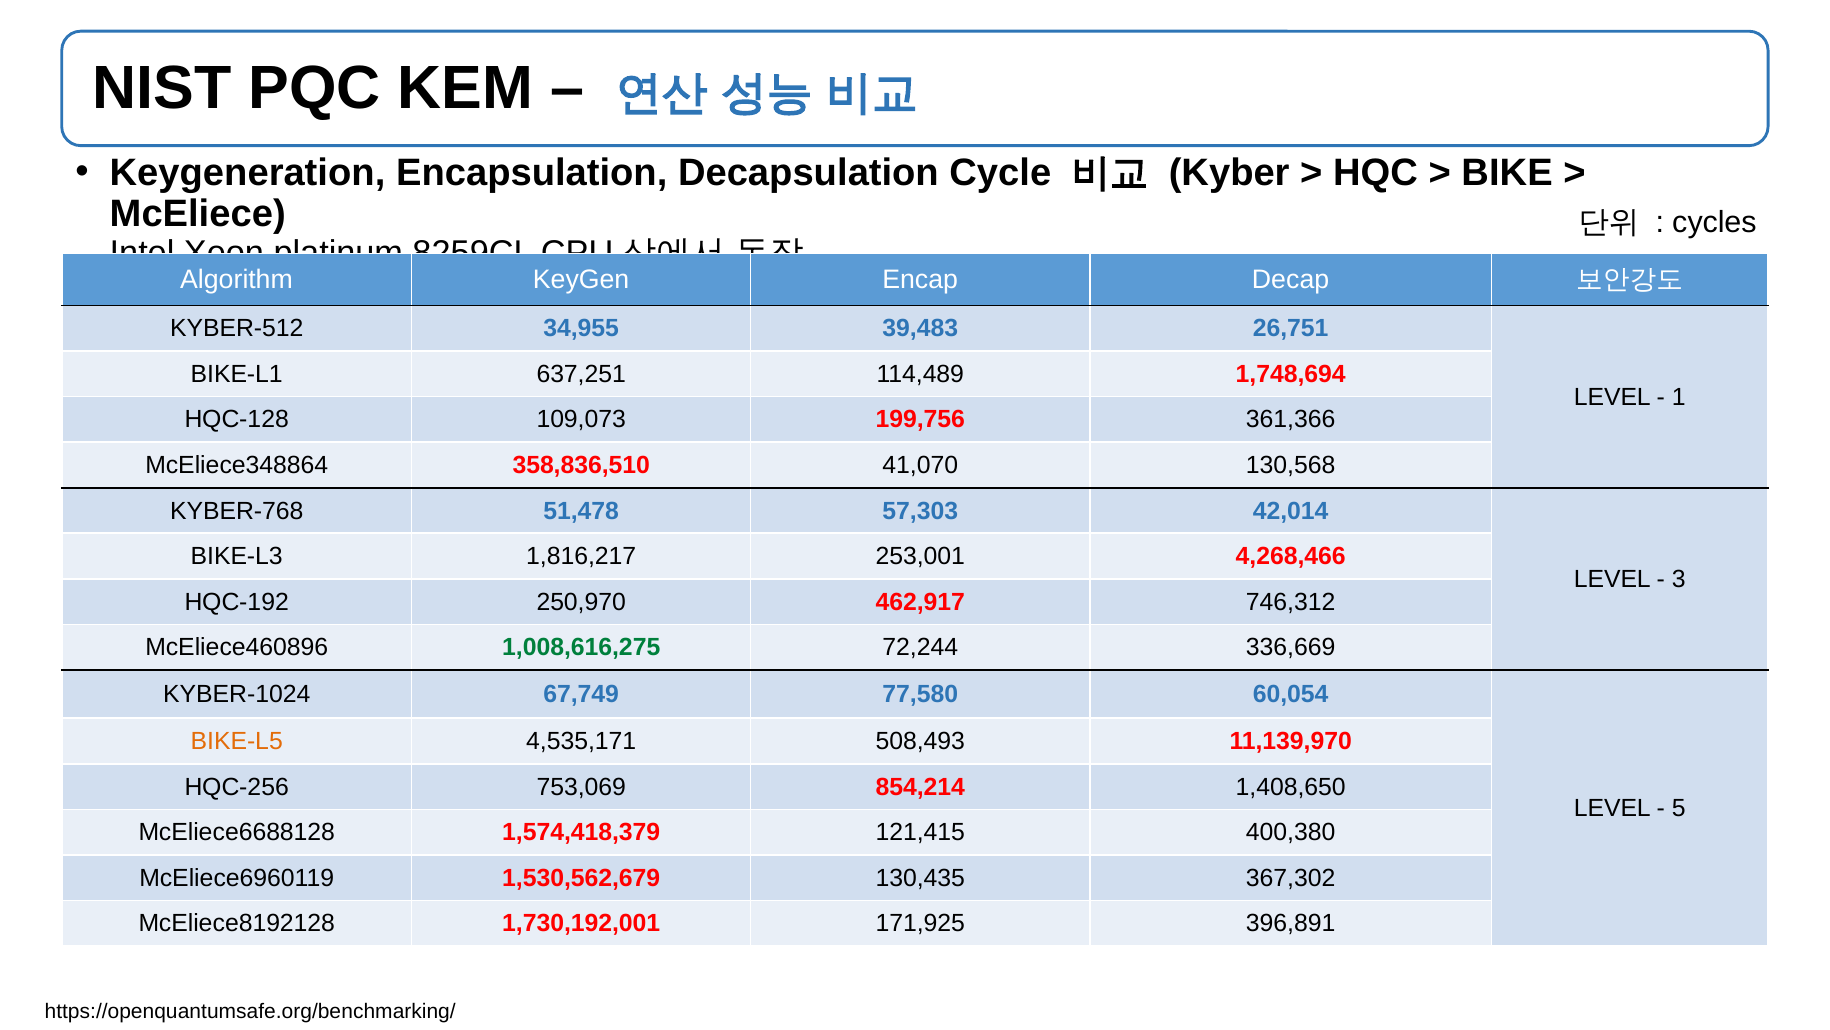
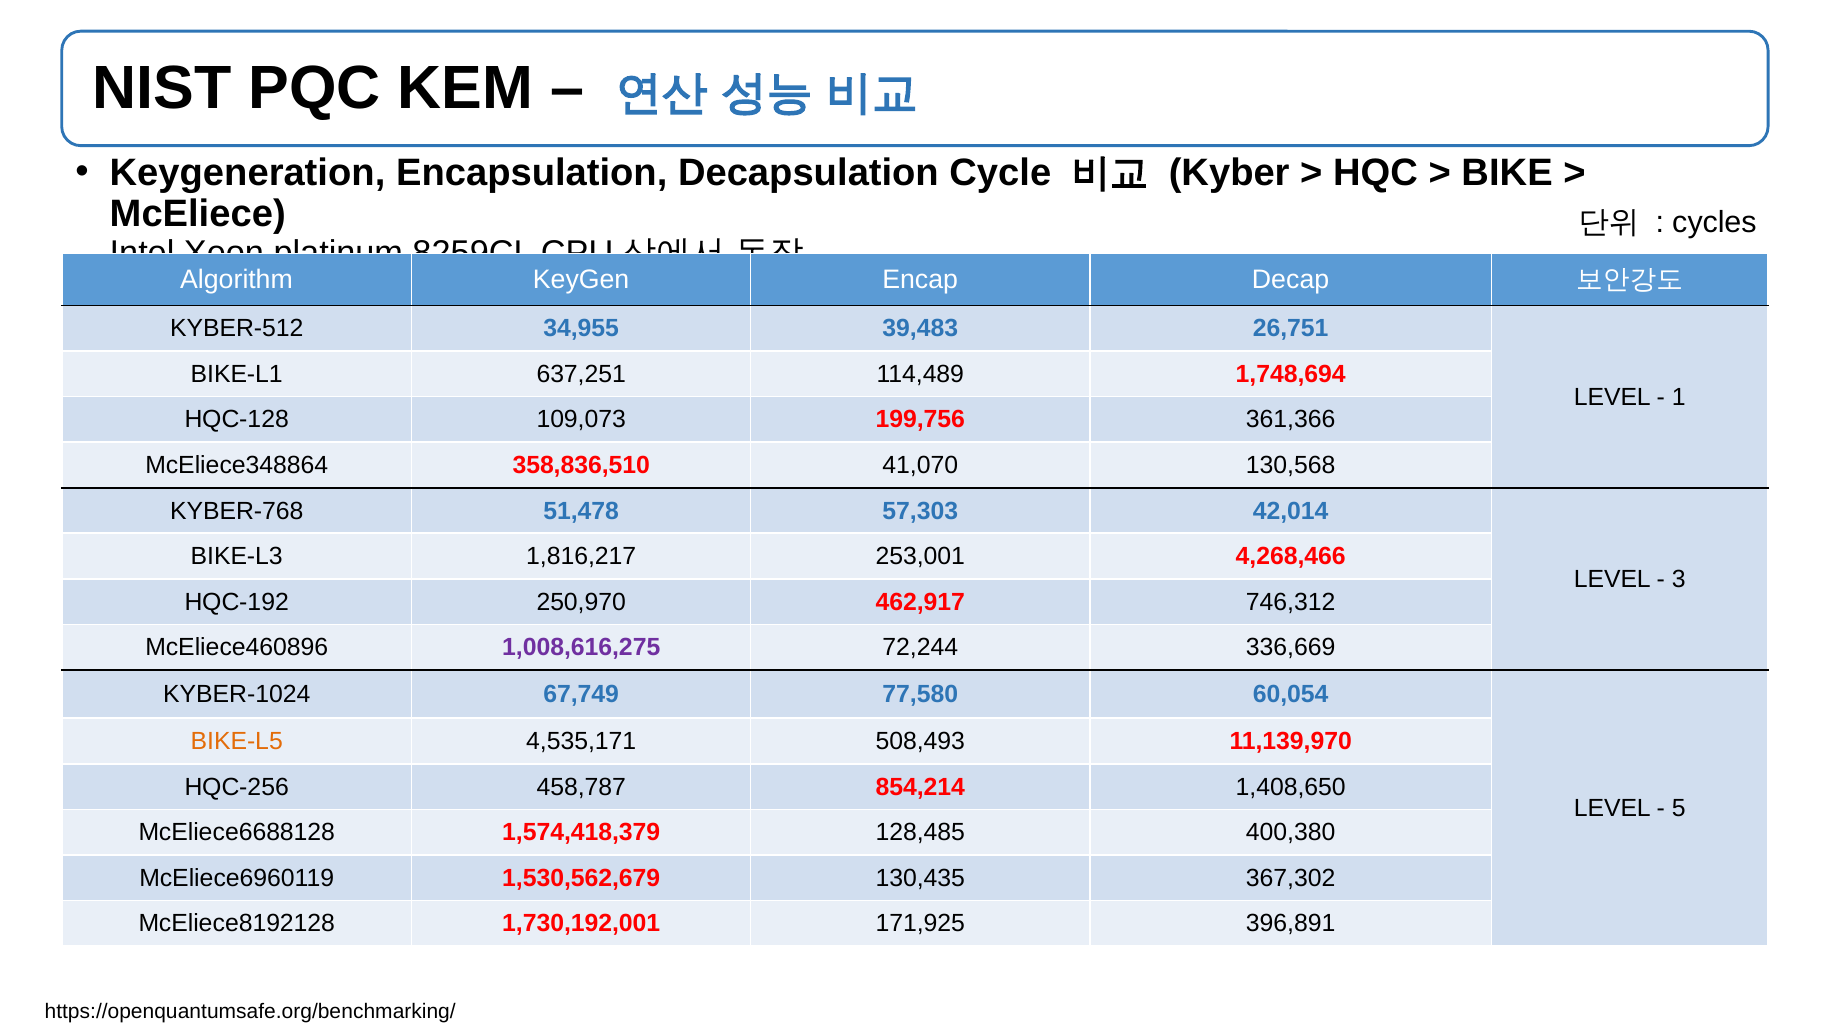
1,008,616,275 colour: green -> purple
753,069: 753,069 -> 458,787
121,415: 121,415 -> 128,485
